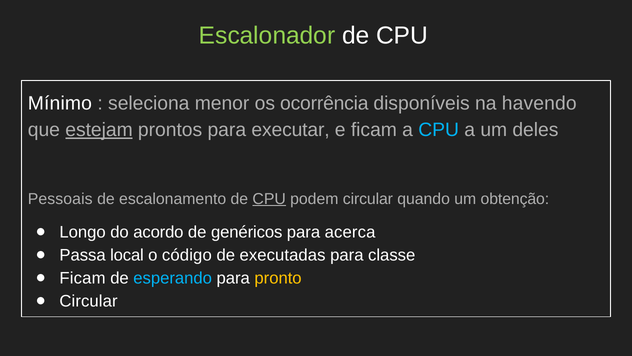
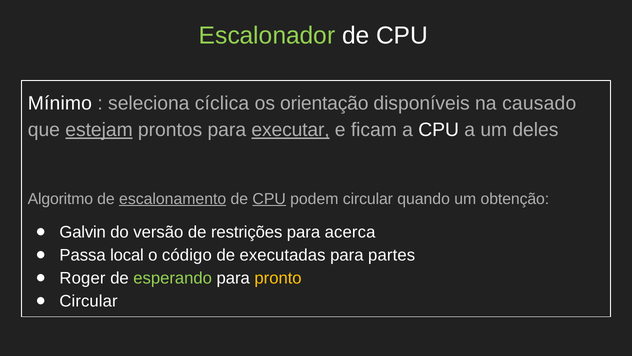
menor: menor -> cíclica
ocorrência: ocorrência -> orientação
havendo: havendo -> causado
executar underline: none -> present
CPU at (439, 130) colour: light blue -> white
Pessoais: Pessoais -> Algoritmo
escalonamento underline: none -> present
Longo: Longo -> Galvin
acordo: acordo -> versão
genéricos: genéricos -> restrições
classe: classe -> partes
Ficam at (82, 278): Ficam -> Roger
esperando colour: light blue -> light green
